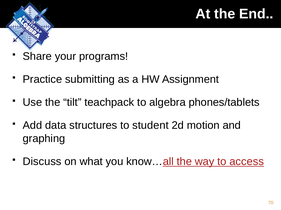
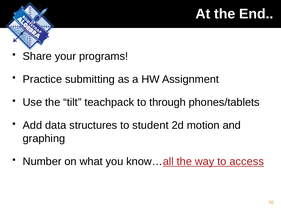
algebra: algebra -> through
Discuss: Discuss -> Number
